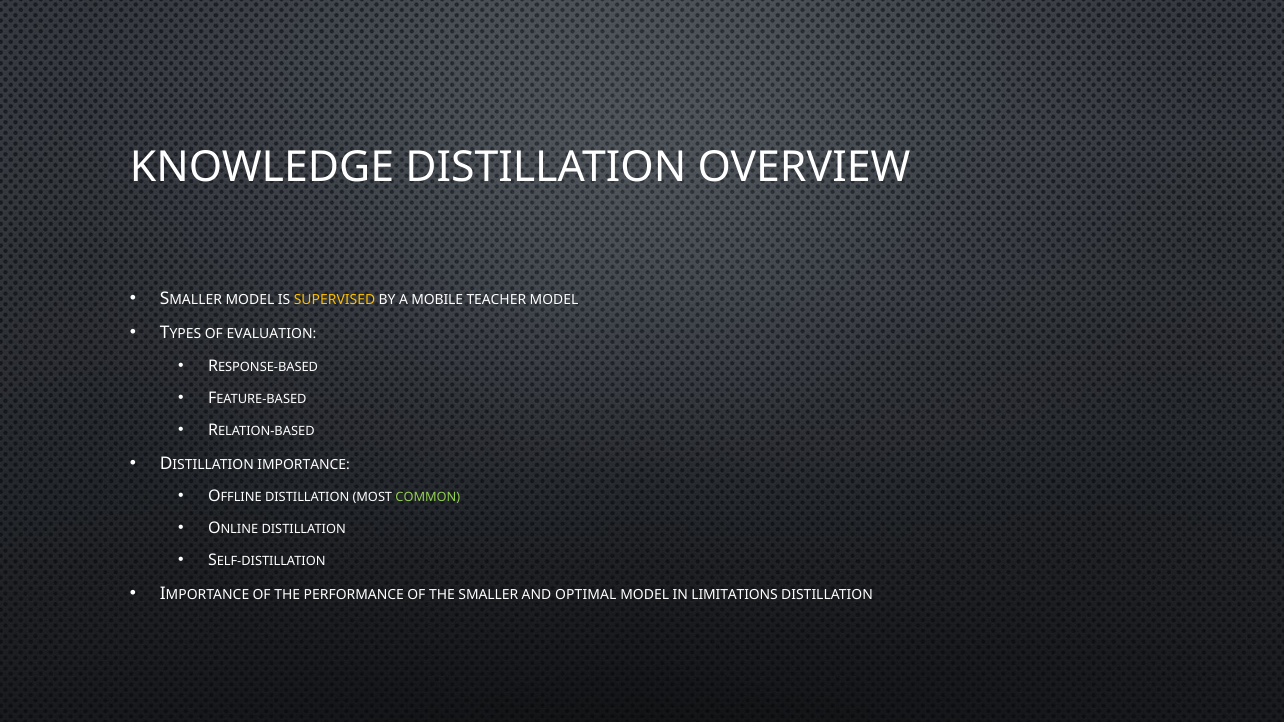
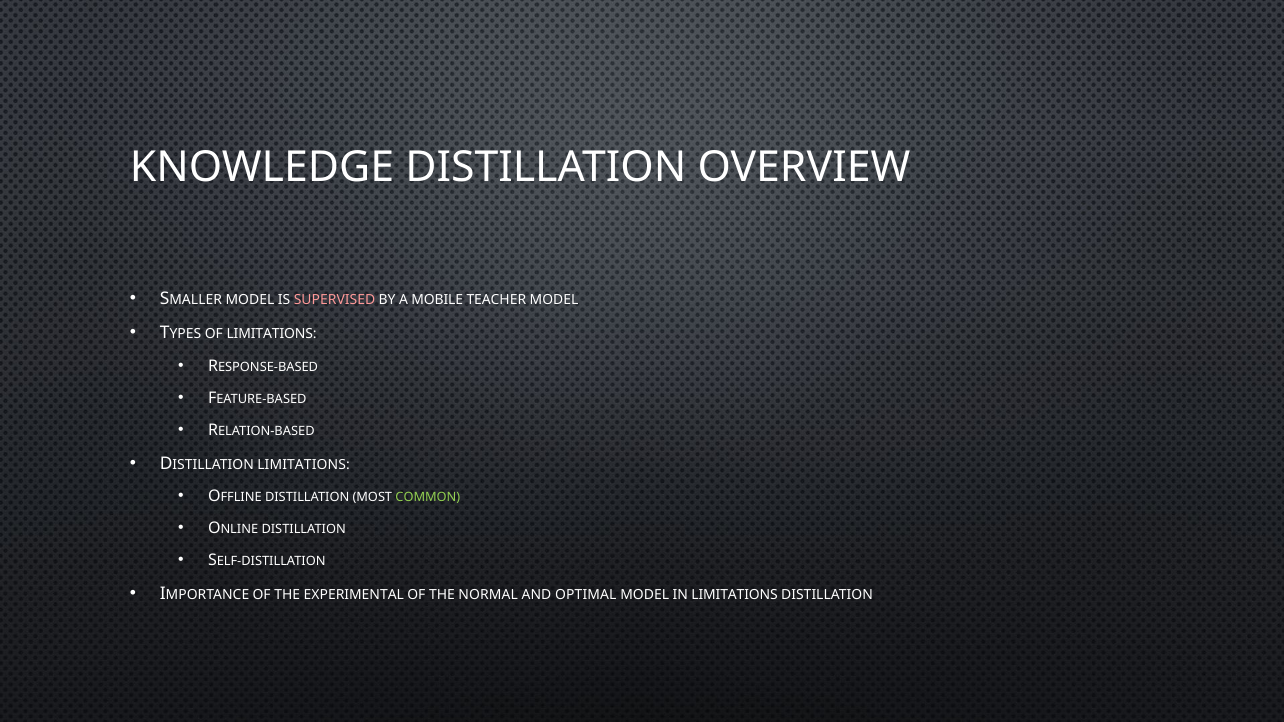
SUPERVISED colour: yellow -> pink
OF EVALUATION: EVALUATION -> LIMITATIONS
DISTILLATION IMPORTANCE: IMPORTANCE -> LIMITATIONS
PERFORMANCE: PERFORMANCE -> EXPERIMENTAL
THE SMALLER: SMALLER -> NORMAL
